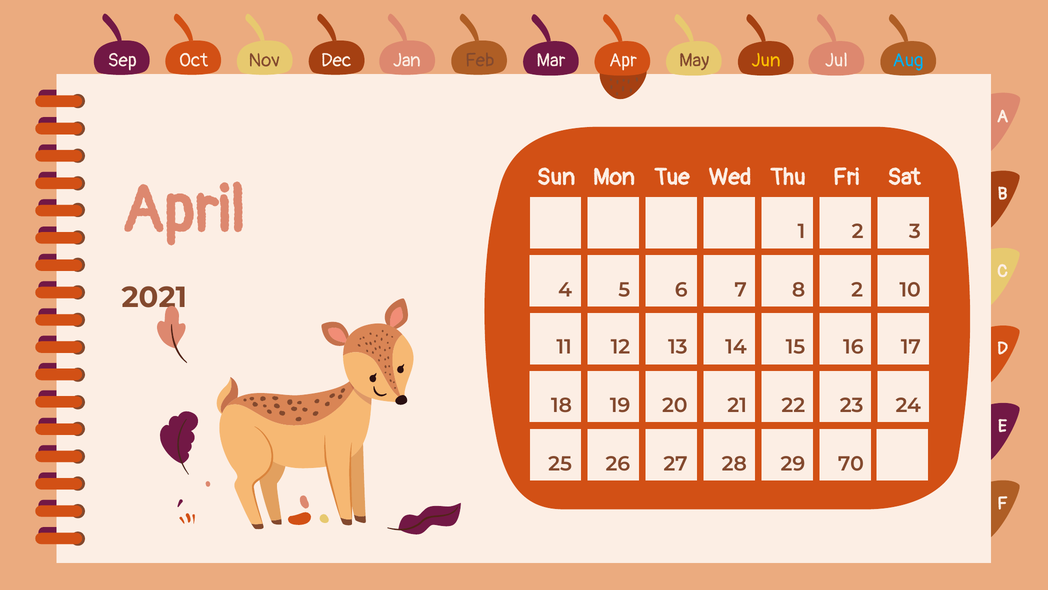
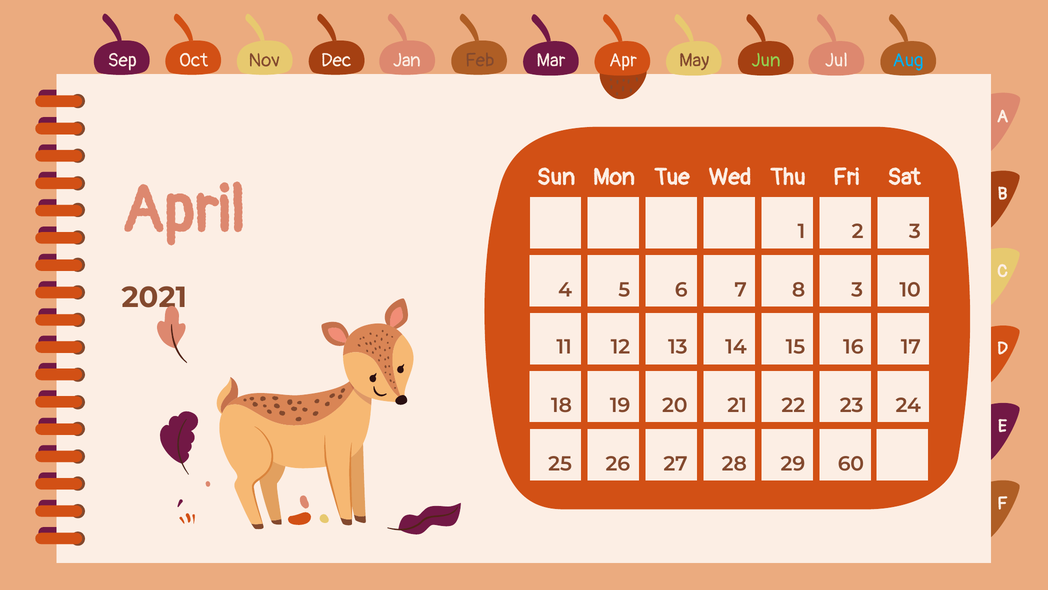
Jun colour: yellow -> light green
8 2: 2 -> 3
70: 70 -> 60
